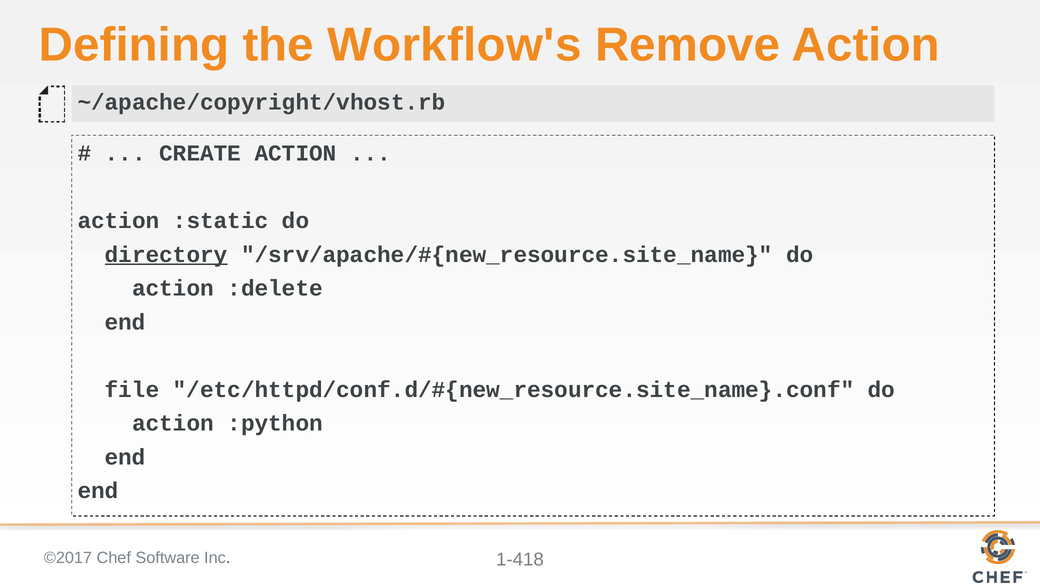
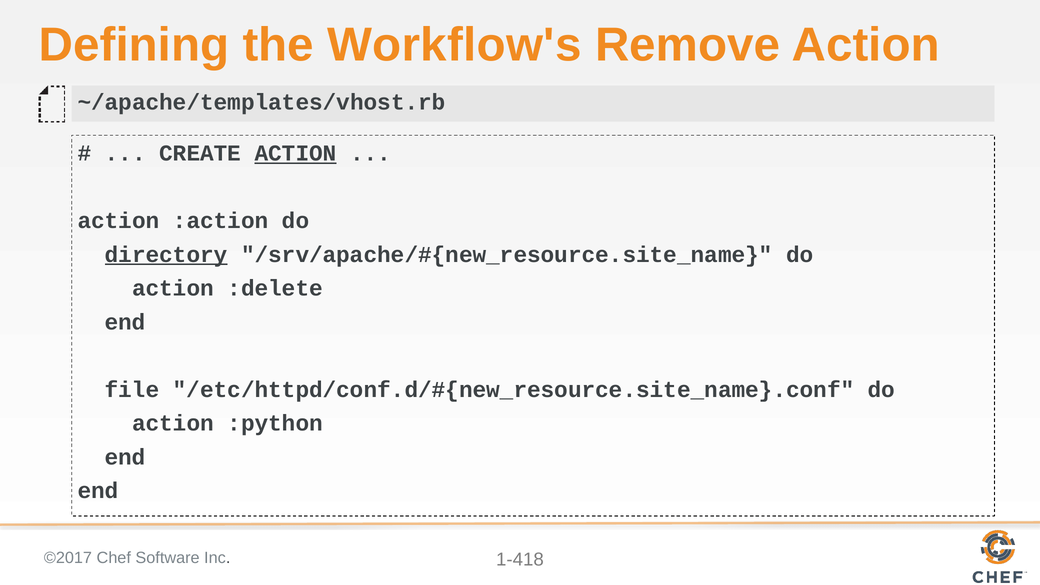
~/apache/copyright/vhost.rb: ~/apache/copyright/vhost.rb -> ~/apache/templates/vhost.rb
ACTION at (296, 153) underline: none -> present
:static: :static -> :action
